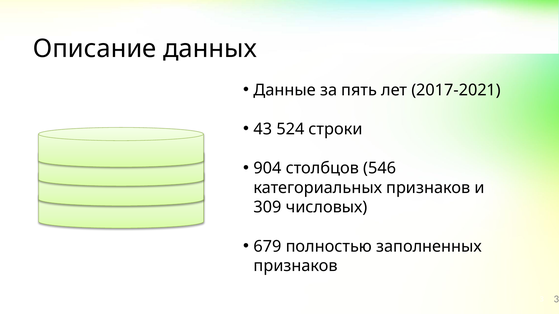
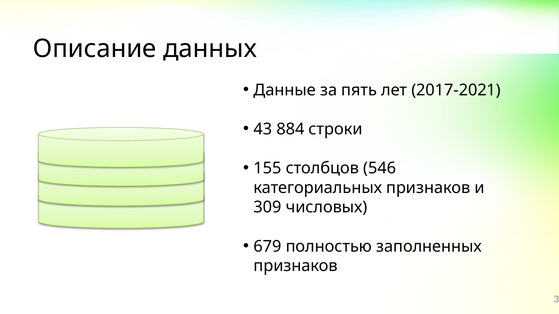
524: 524 -> 884
904: 904 -> 155
